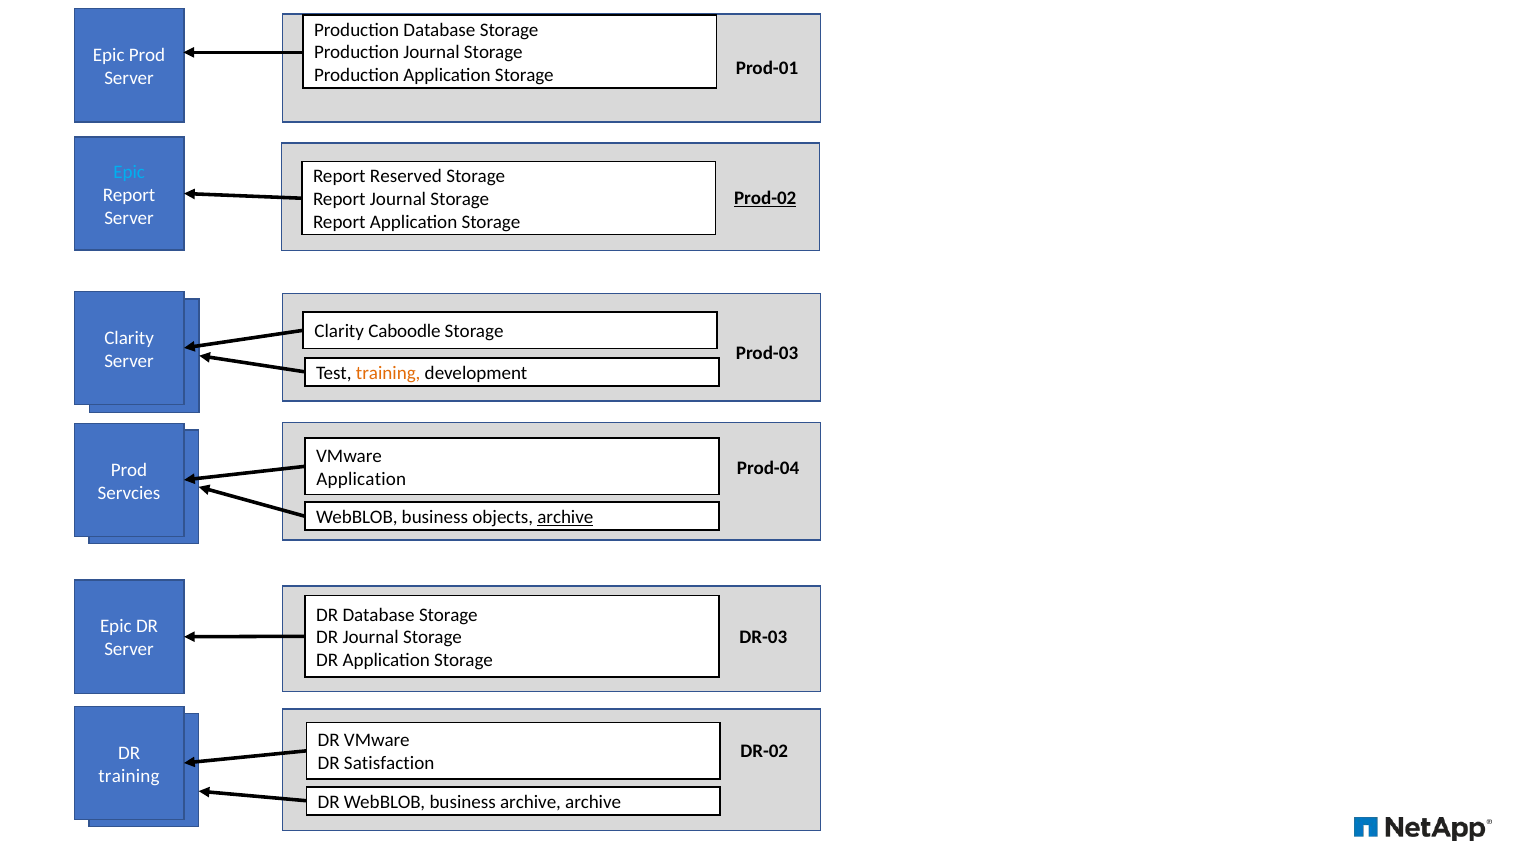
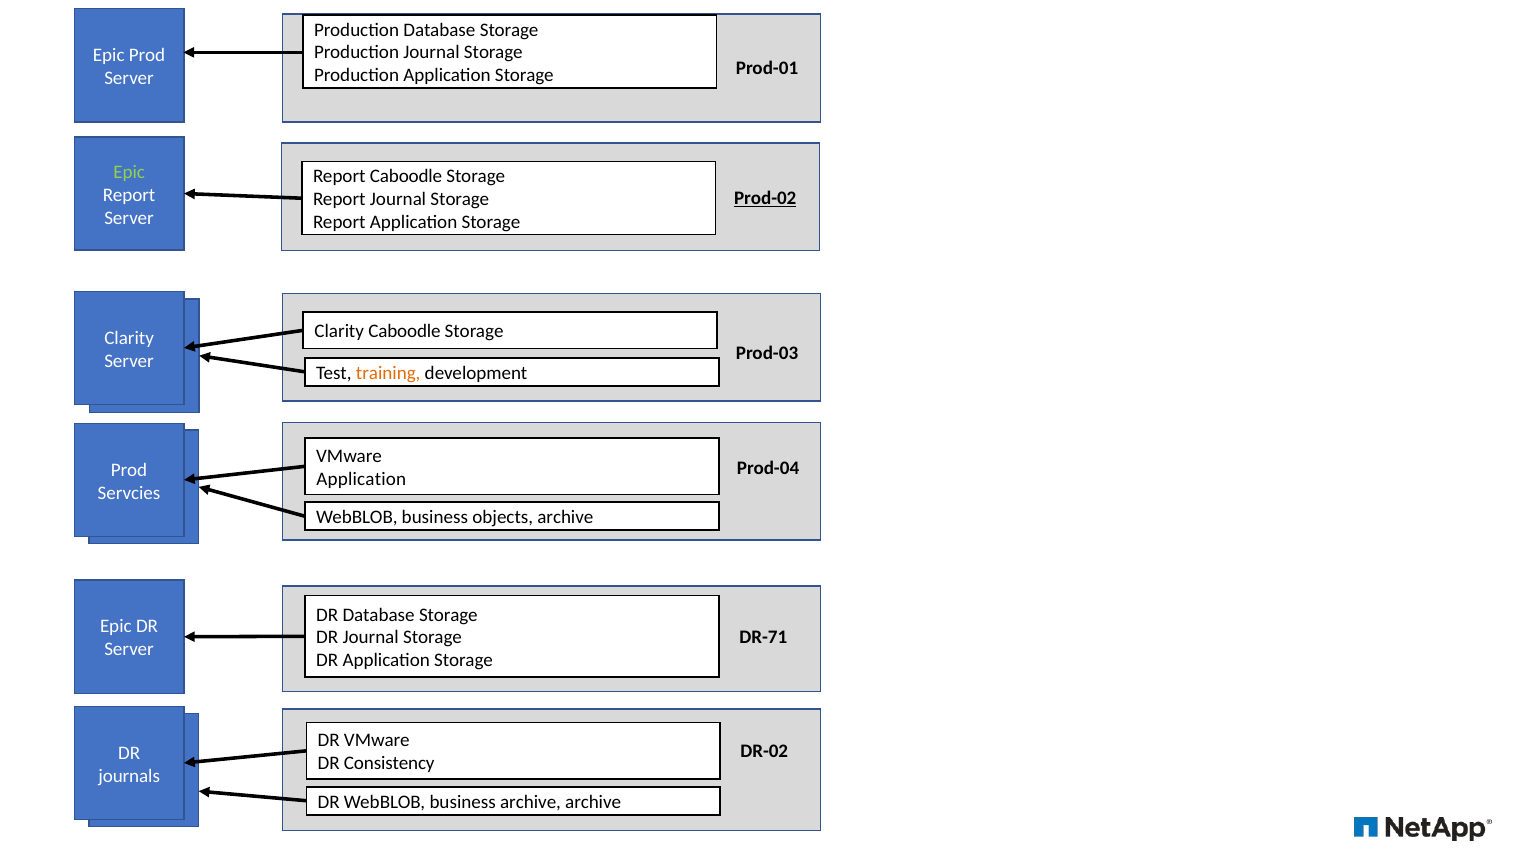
Epic at (129, 172) colour: light blue -> light green
Report Reserved: Reserved -> Caboodle
archive at (565, 518) underline: present -> none
DR-03: DR-03 -> DR-71
Satisfaction: Satisfaction -> Consistency
training at (129, 776): training -> journals
